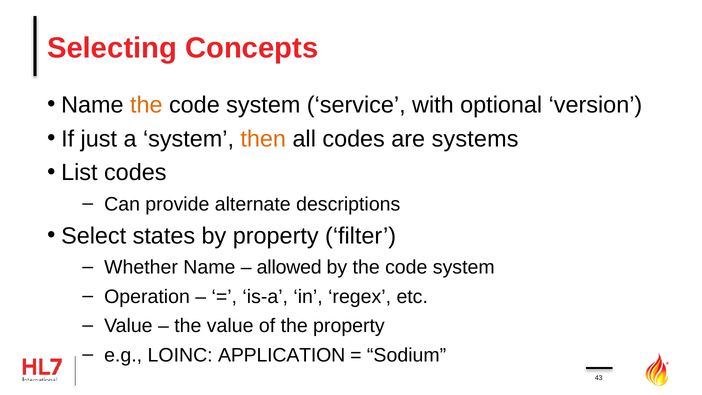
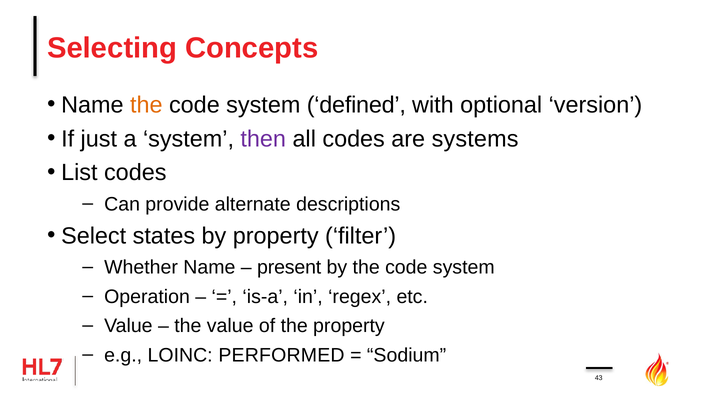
service: service -> defined
then colour: orange -> purple
allowed: allowed -> present
APPLICATION: APPLICATION -> PERFORMED
